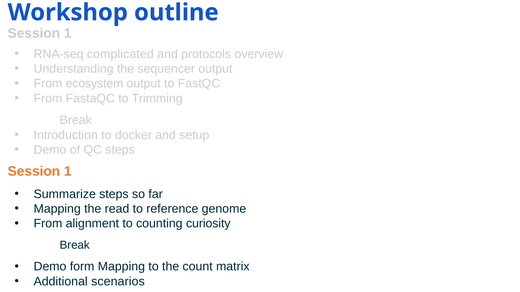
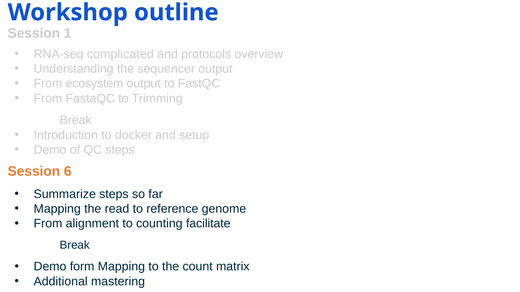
1 at (68, 172): 1 -> 6
curiosity: curiosity -> facilitate
scenarios: scenarios -> mastering
